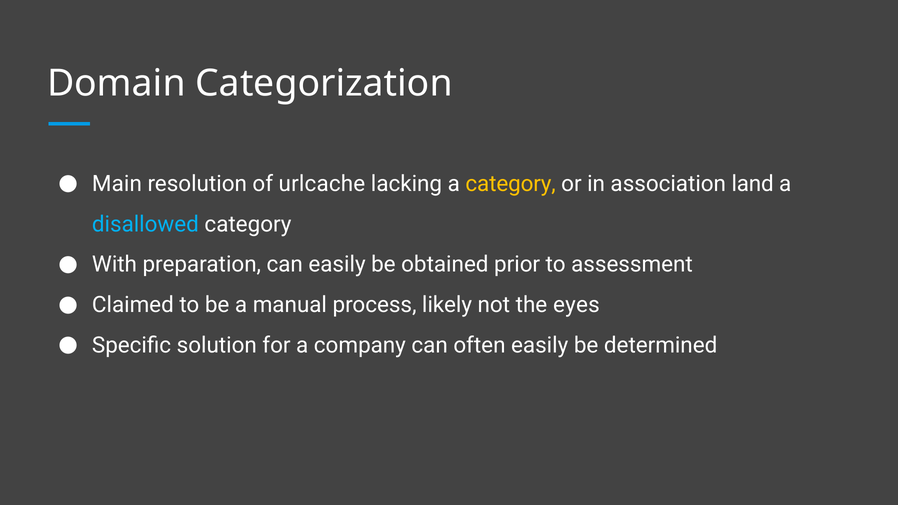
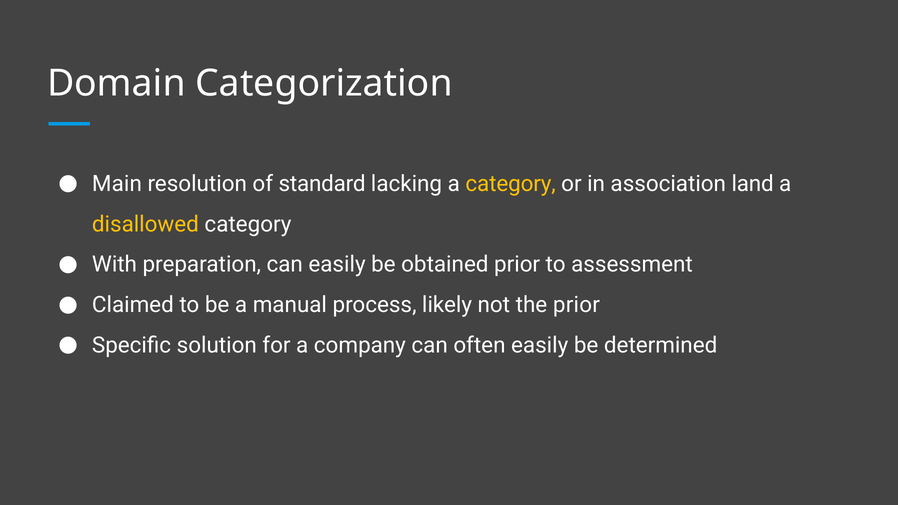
urlcache: urlcache -> standard
disallowed colour: light blue -> yellow
the eyes: eyes -> prior
